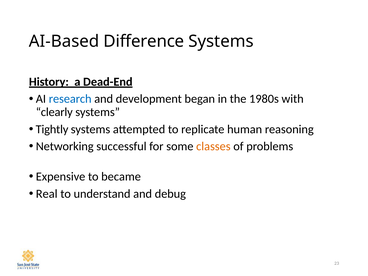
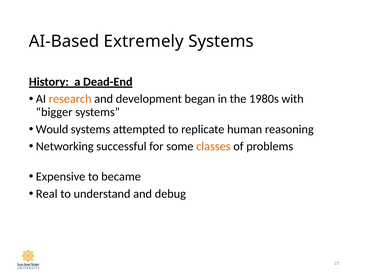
Difference: Difference -> Extremely
research colour: blue -> orange
clearly: clearly -> bigger
Tightly: Tightly -> Would
